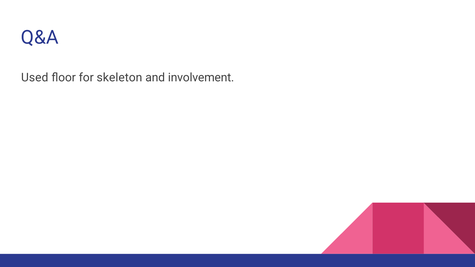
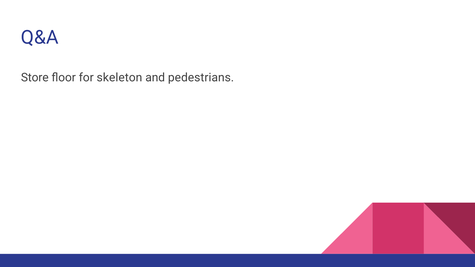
Used: Used -> Store
involvement: involvement -> pedestrians
